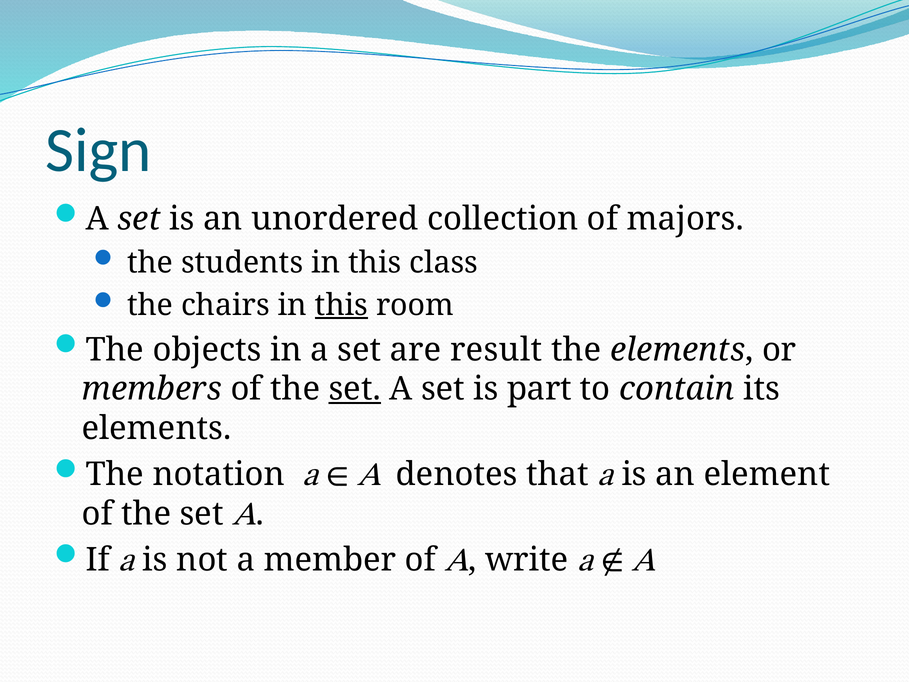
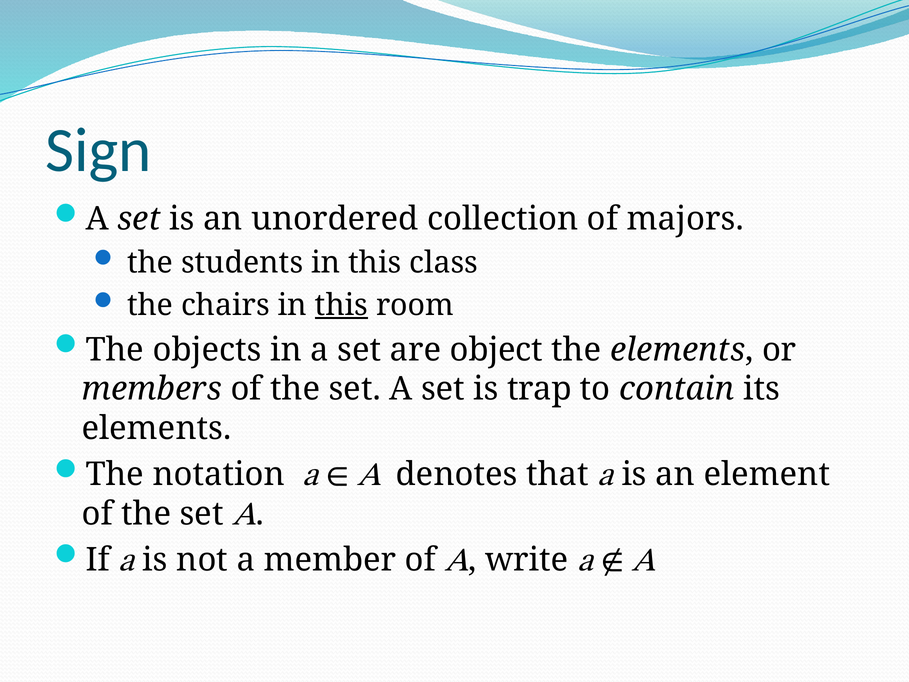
result: result -> object
set at (355, 389) underline: present -> none
part: part -> trap
